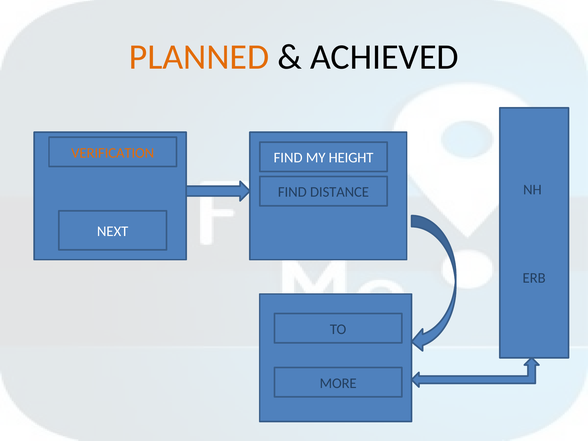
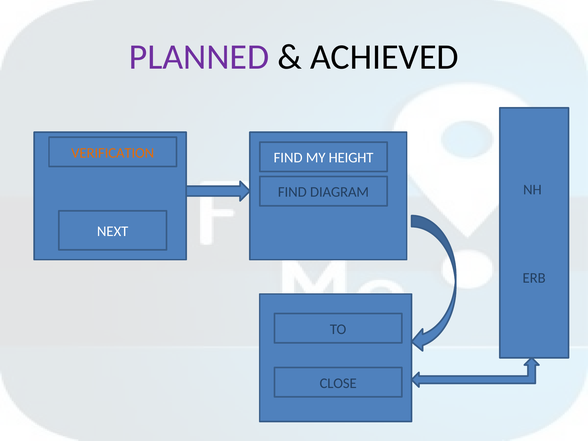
PLANNED colour: orange -> purple
DISTANCE: DISTANCE -> DIAGRAM
MORE: MORE -> CLOSE
